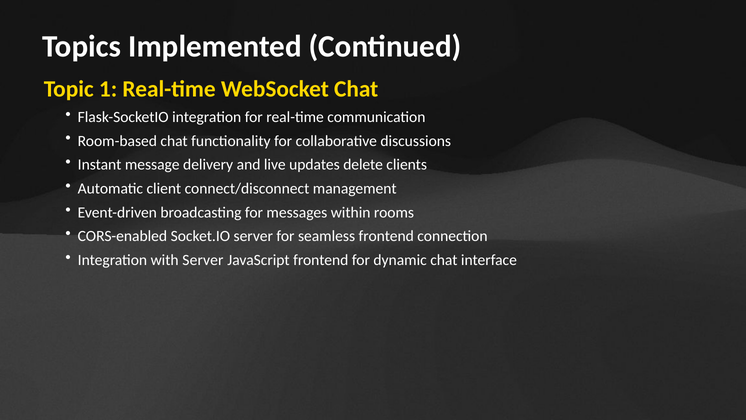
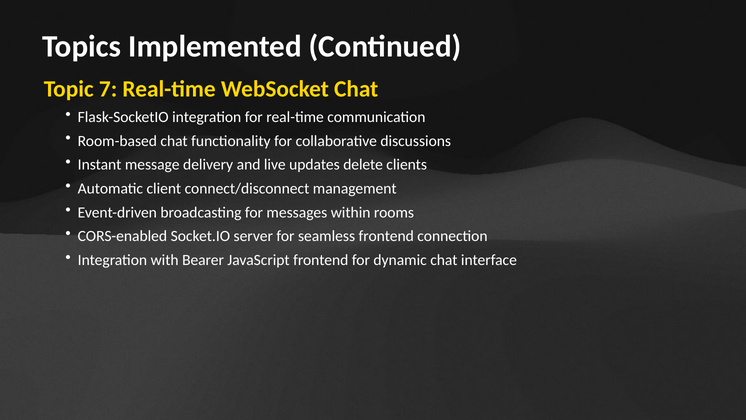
1: 1 -> 7
with Server: Server -> Bearer
